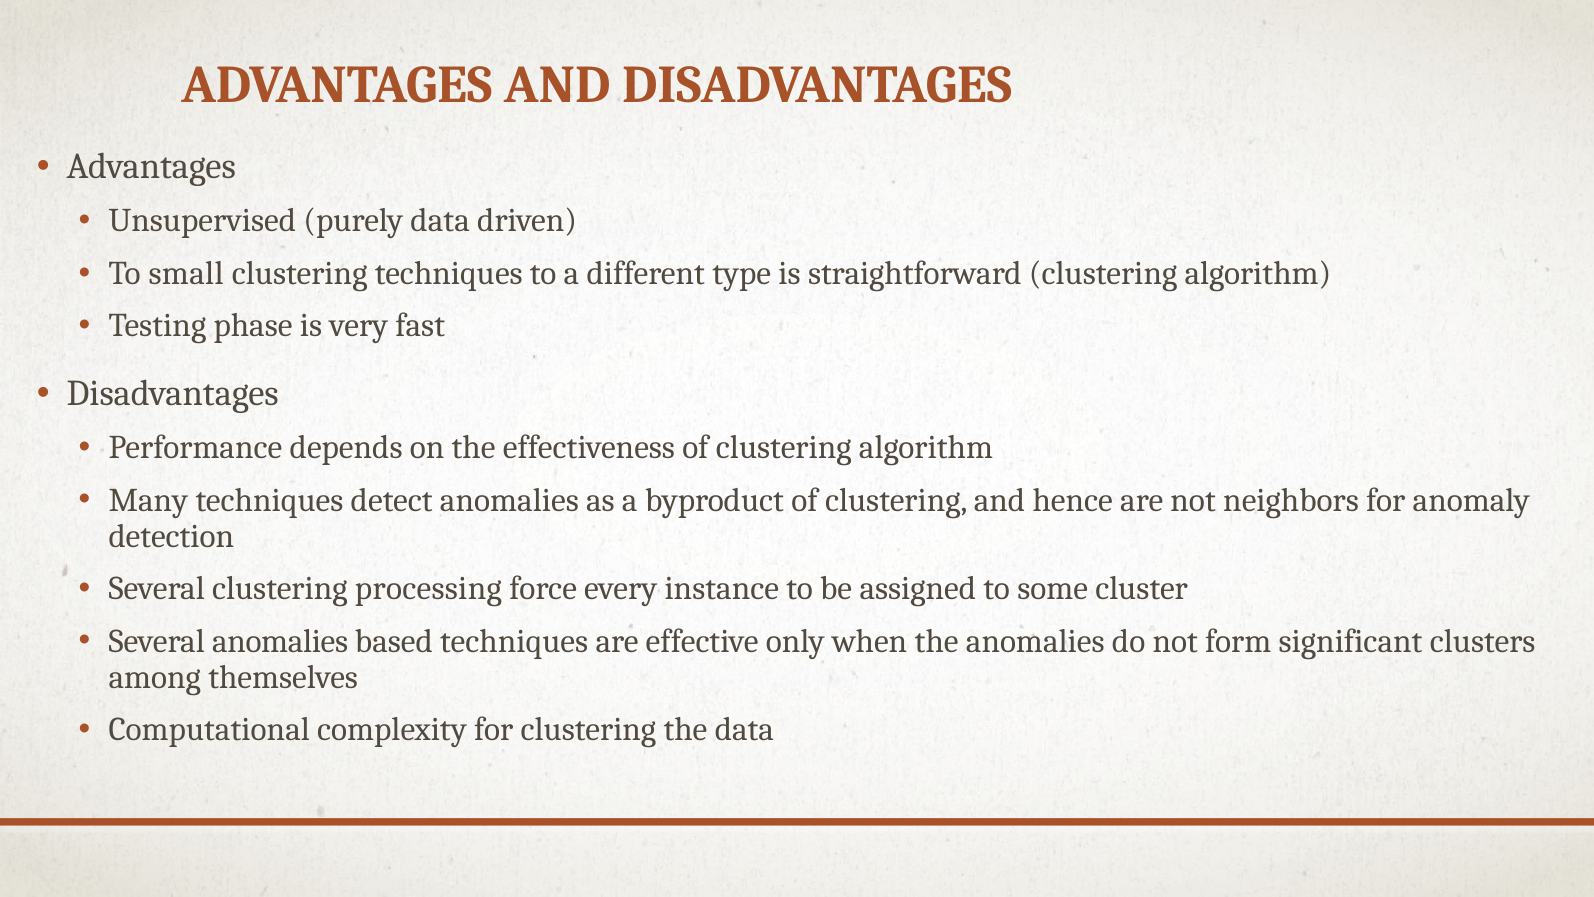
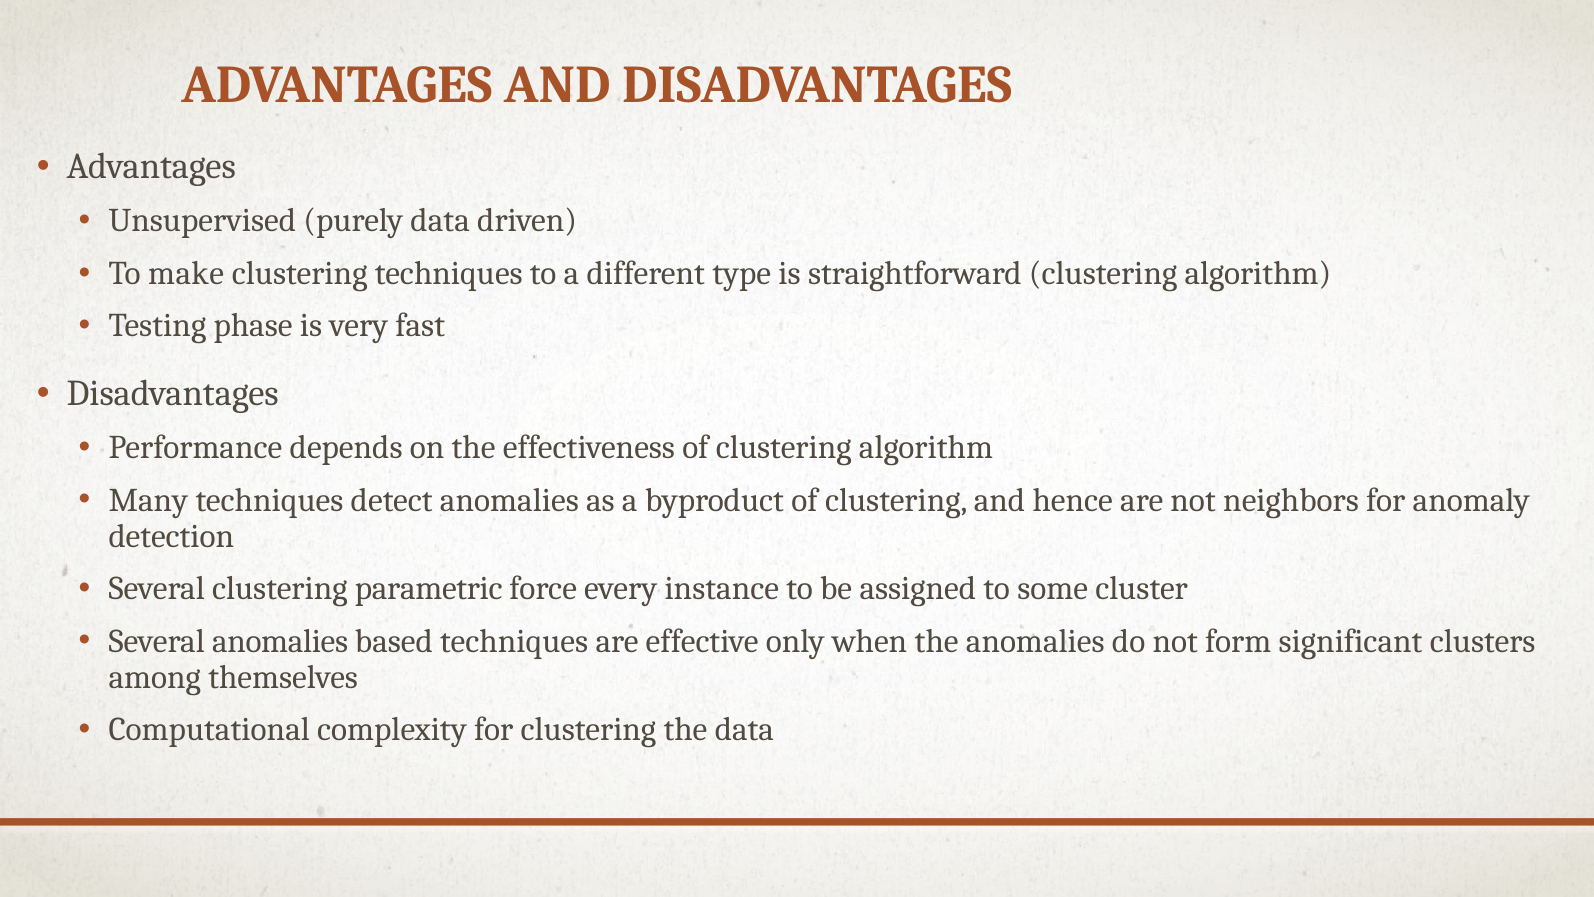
small: small -> make
processing: processing -> parametric
